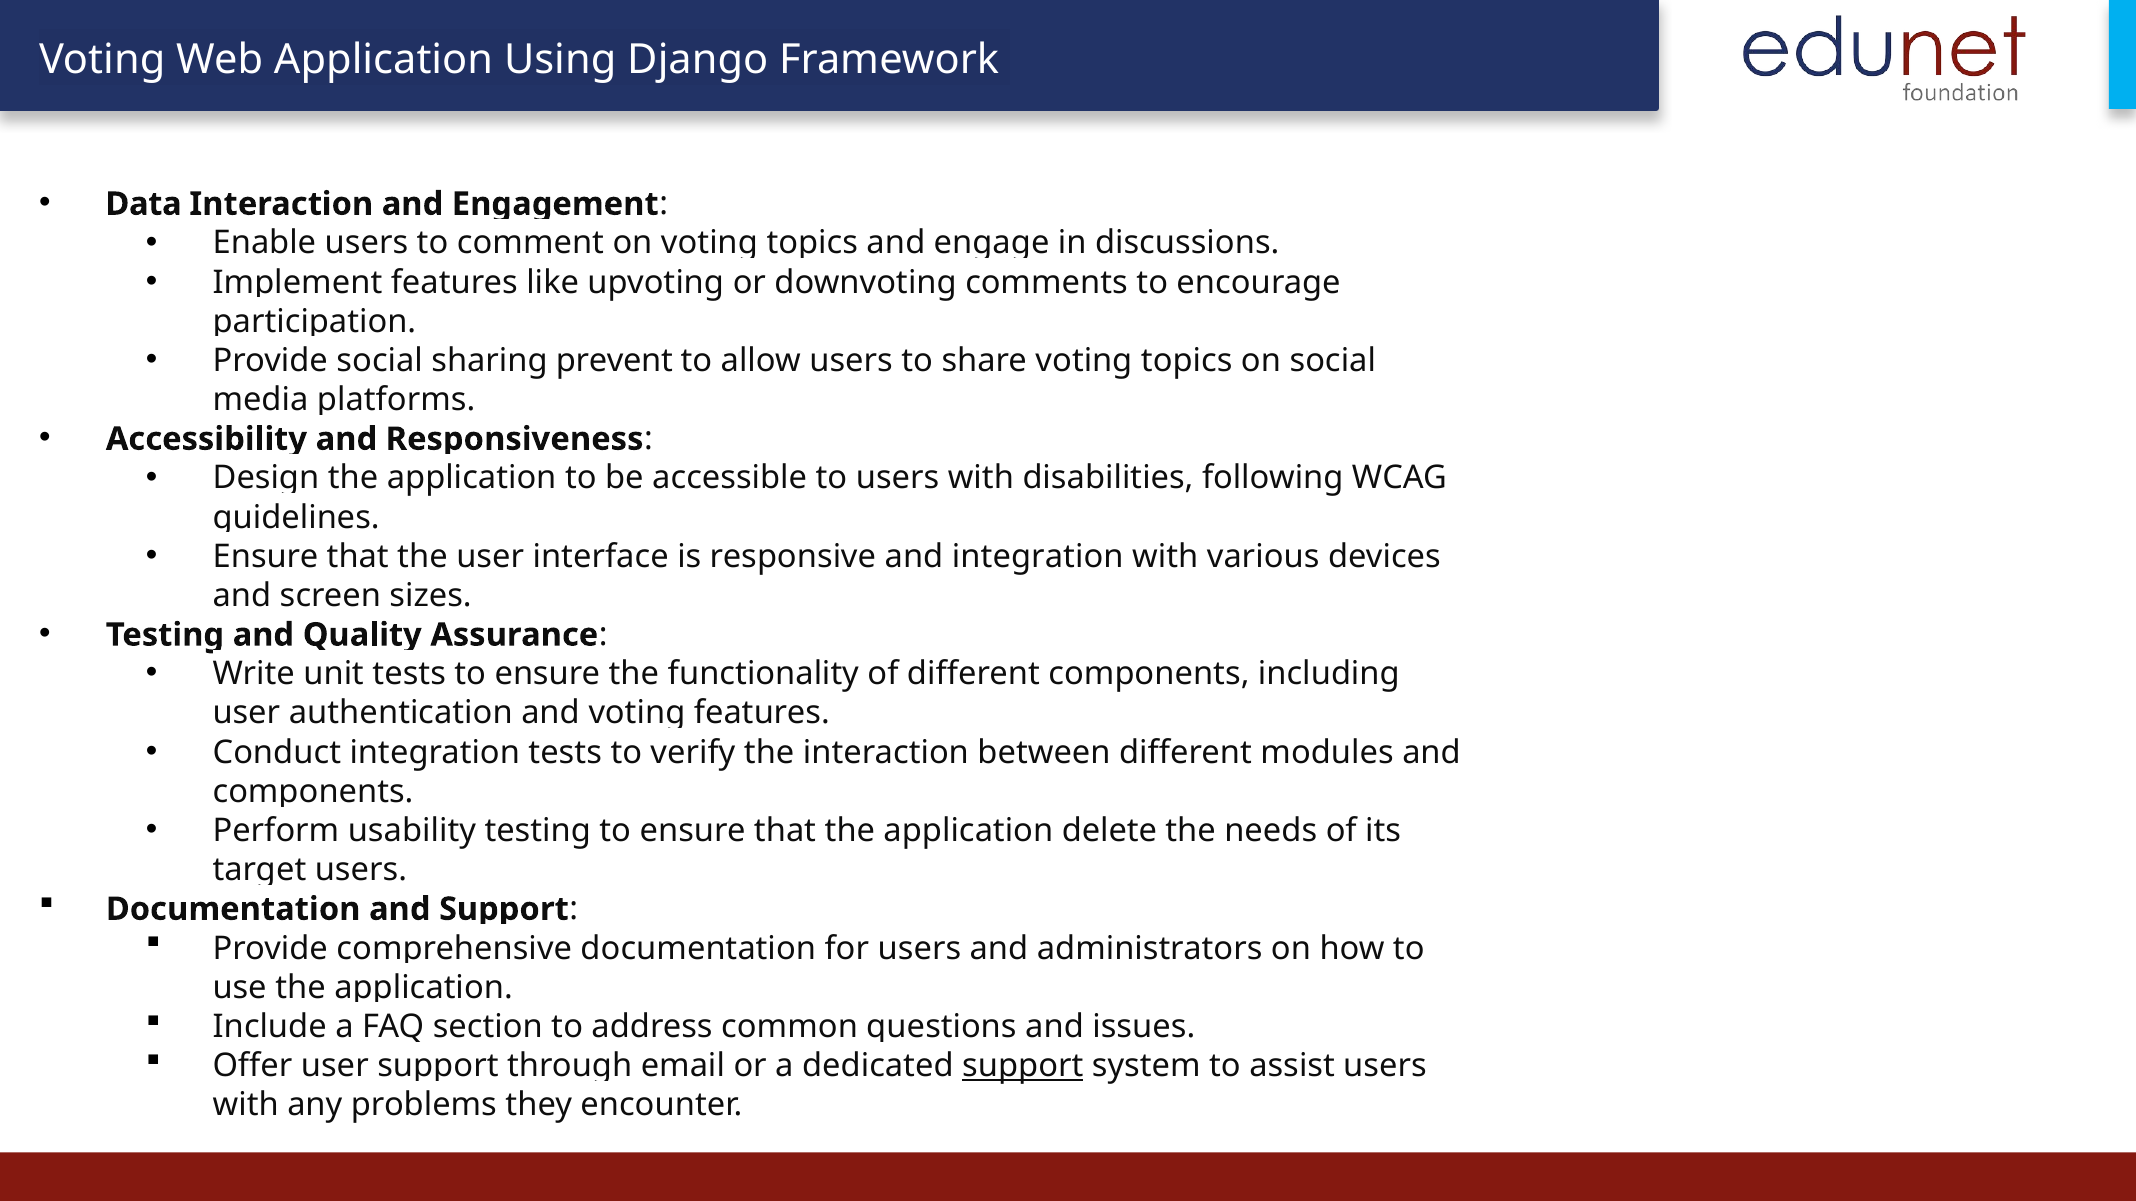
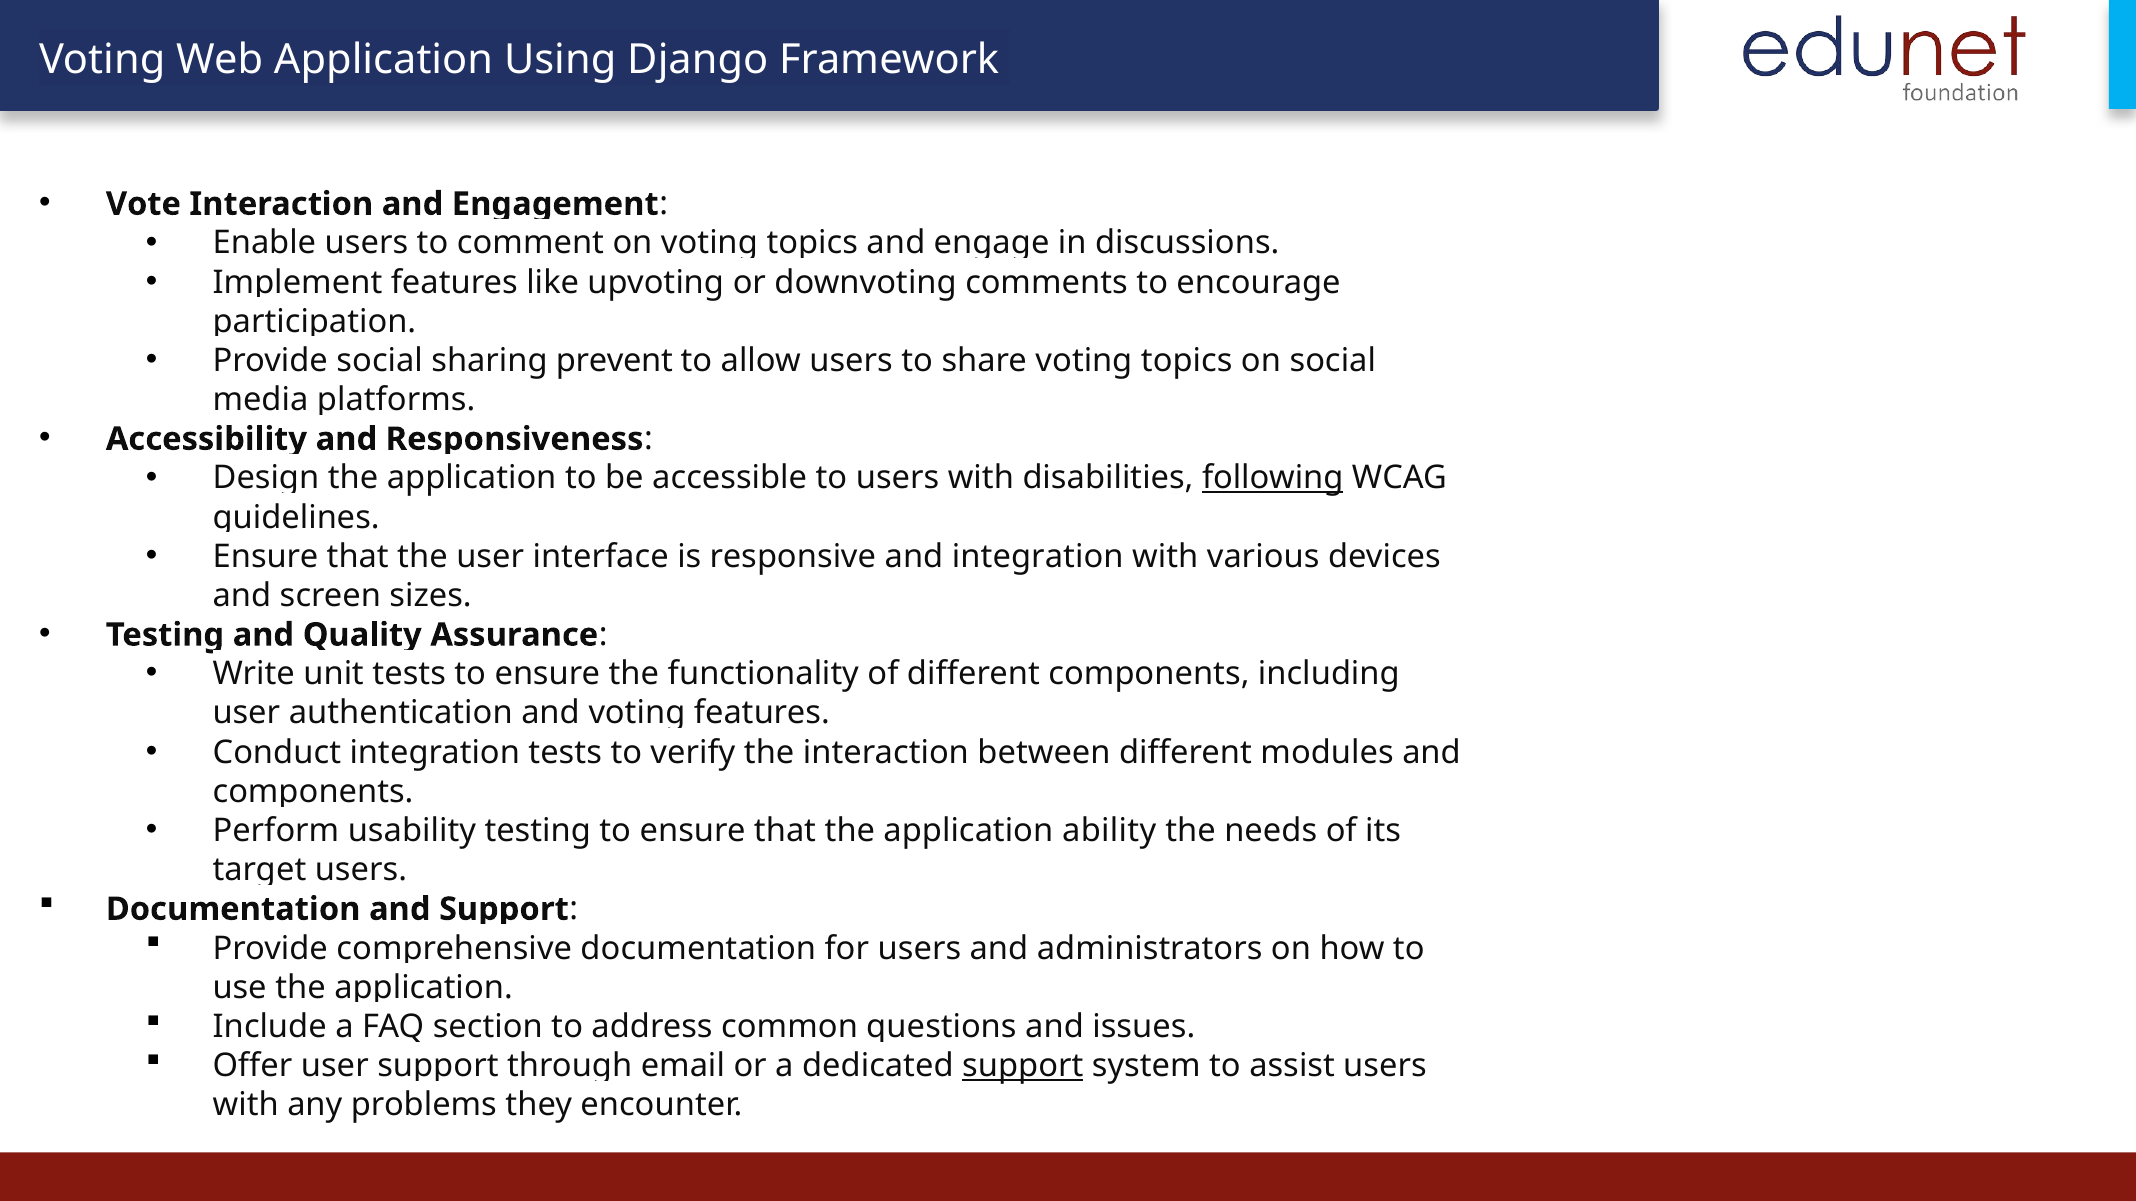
Data: Data -> Vote
following underline: none -> present
delete: delete -> ability
